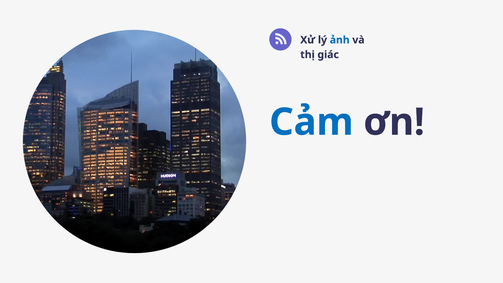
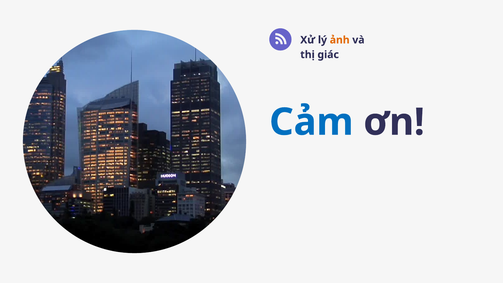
ảnh colour: blue -> orange
